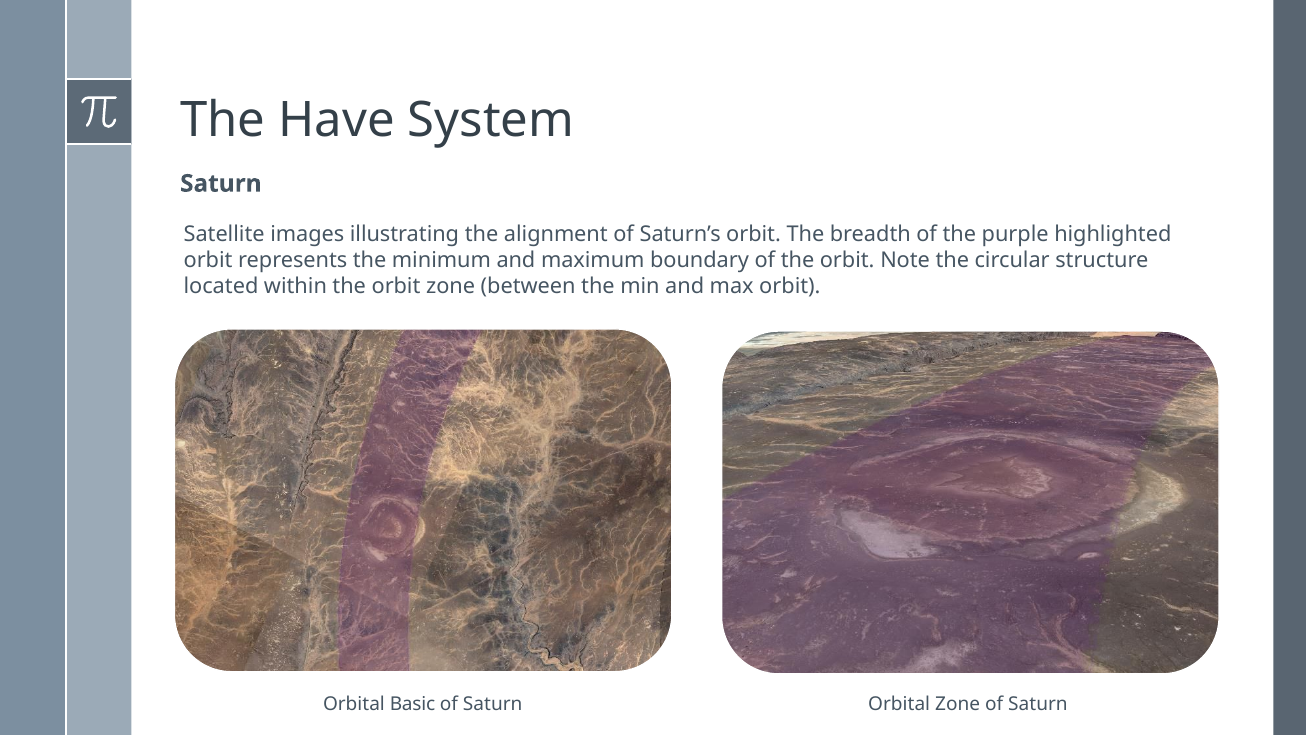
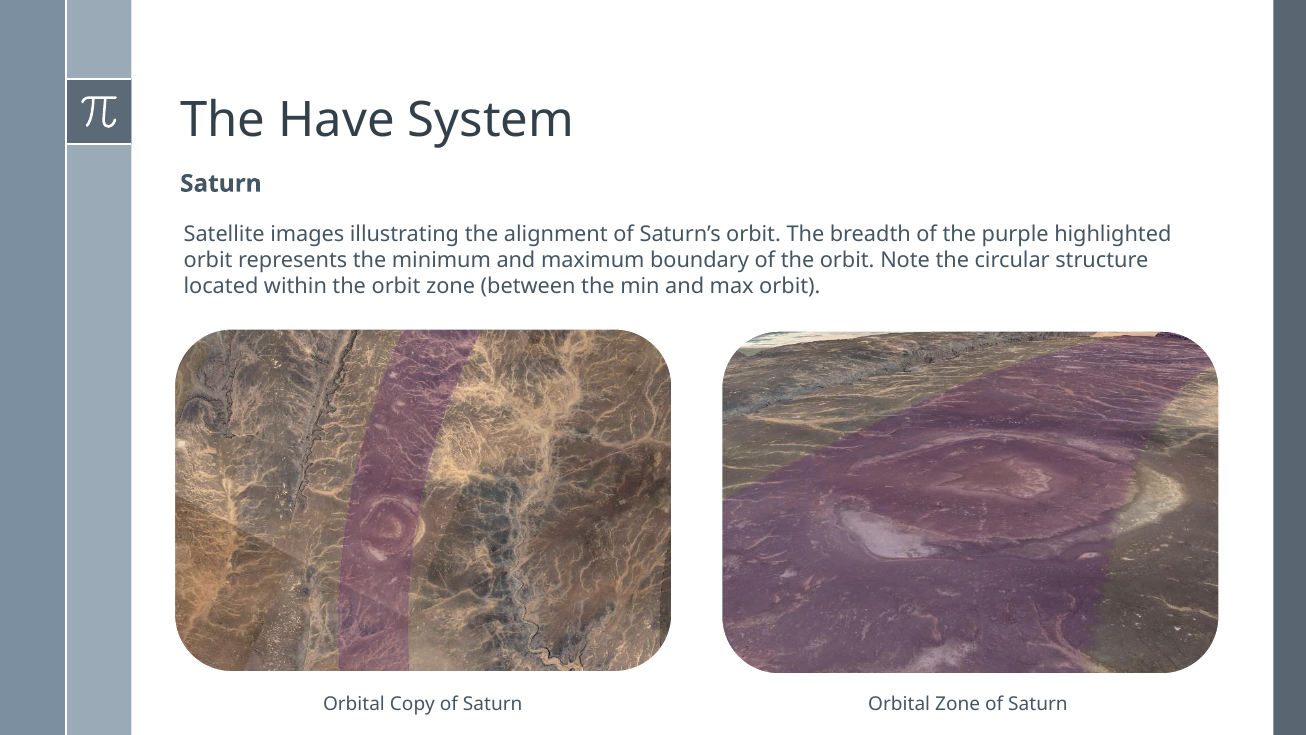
Basic: Basic -> Copy
